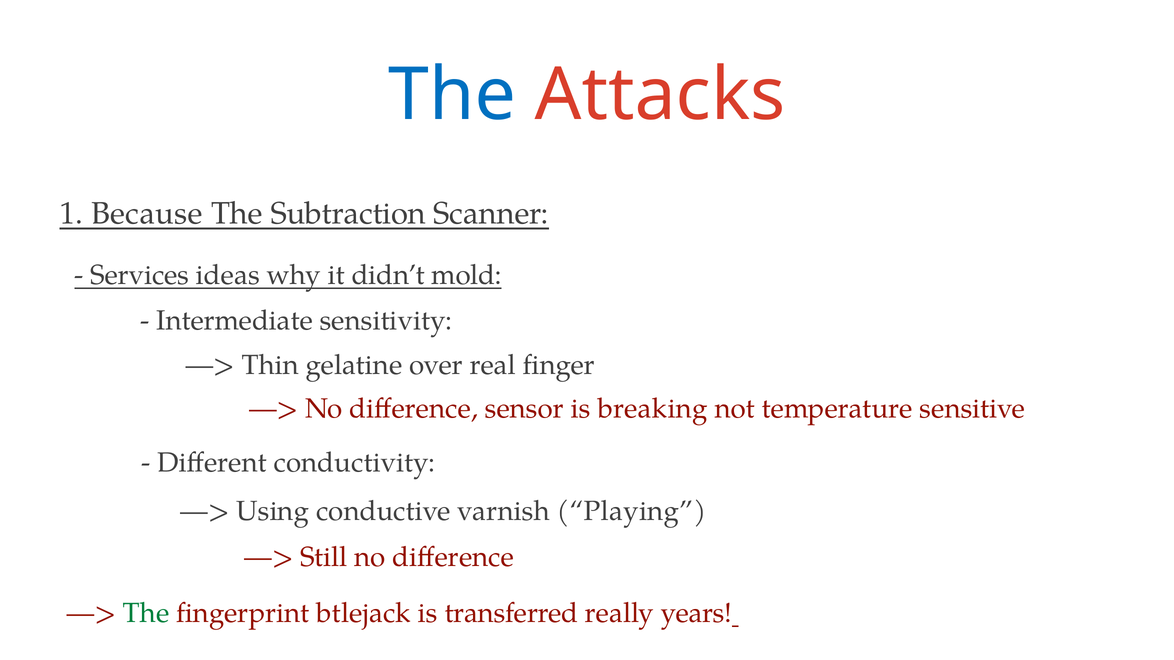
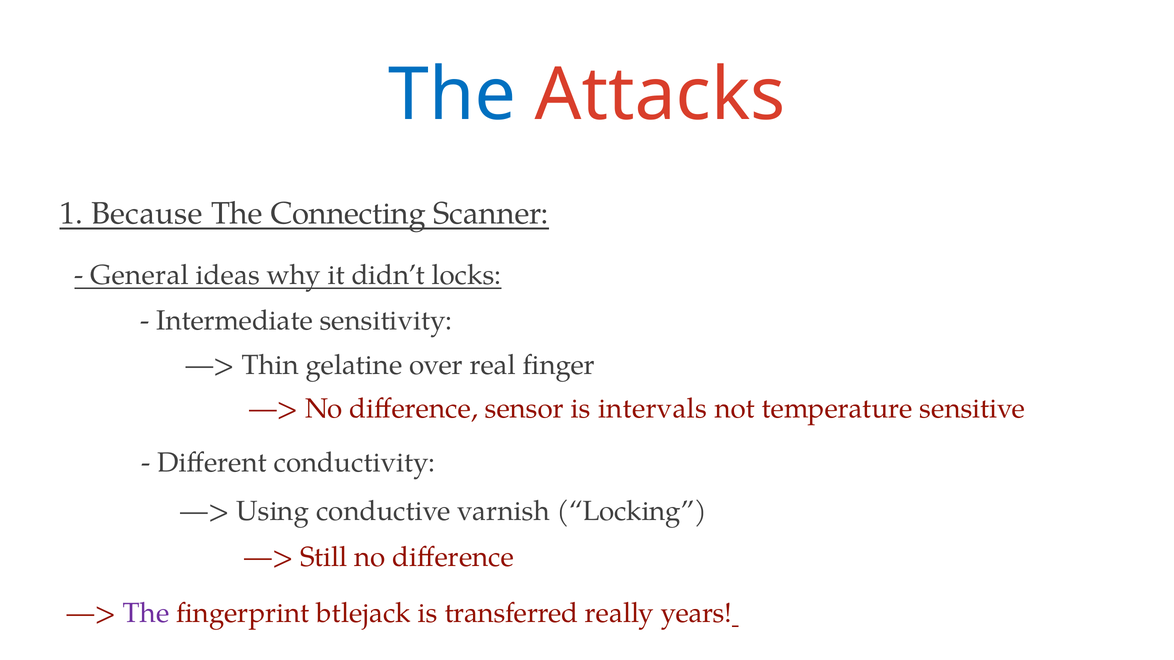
Subtraction: Subtraction -> Connecting
Services: Services -> General
mold: mold -> locks
breaking: breaking -> intervals
Playing: Playing -> Locking
The at (146, 613) colour: green -> purple
